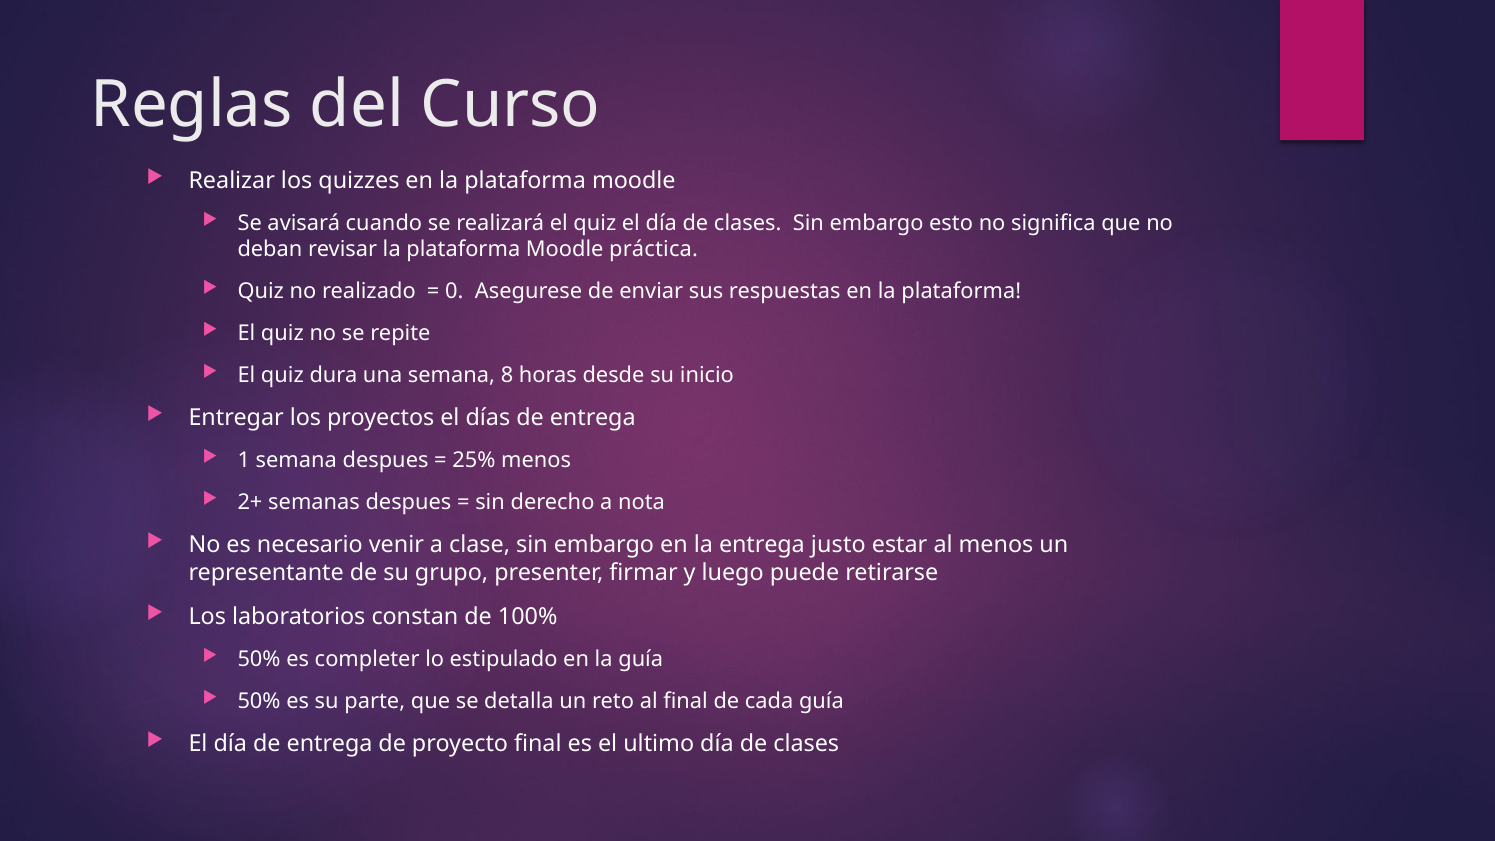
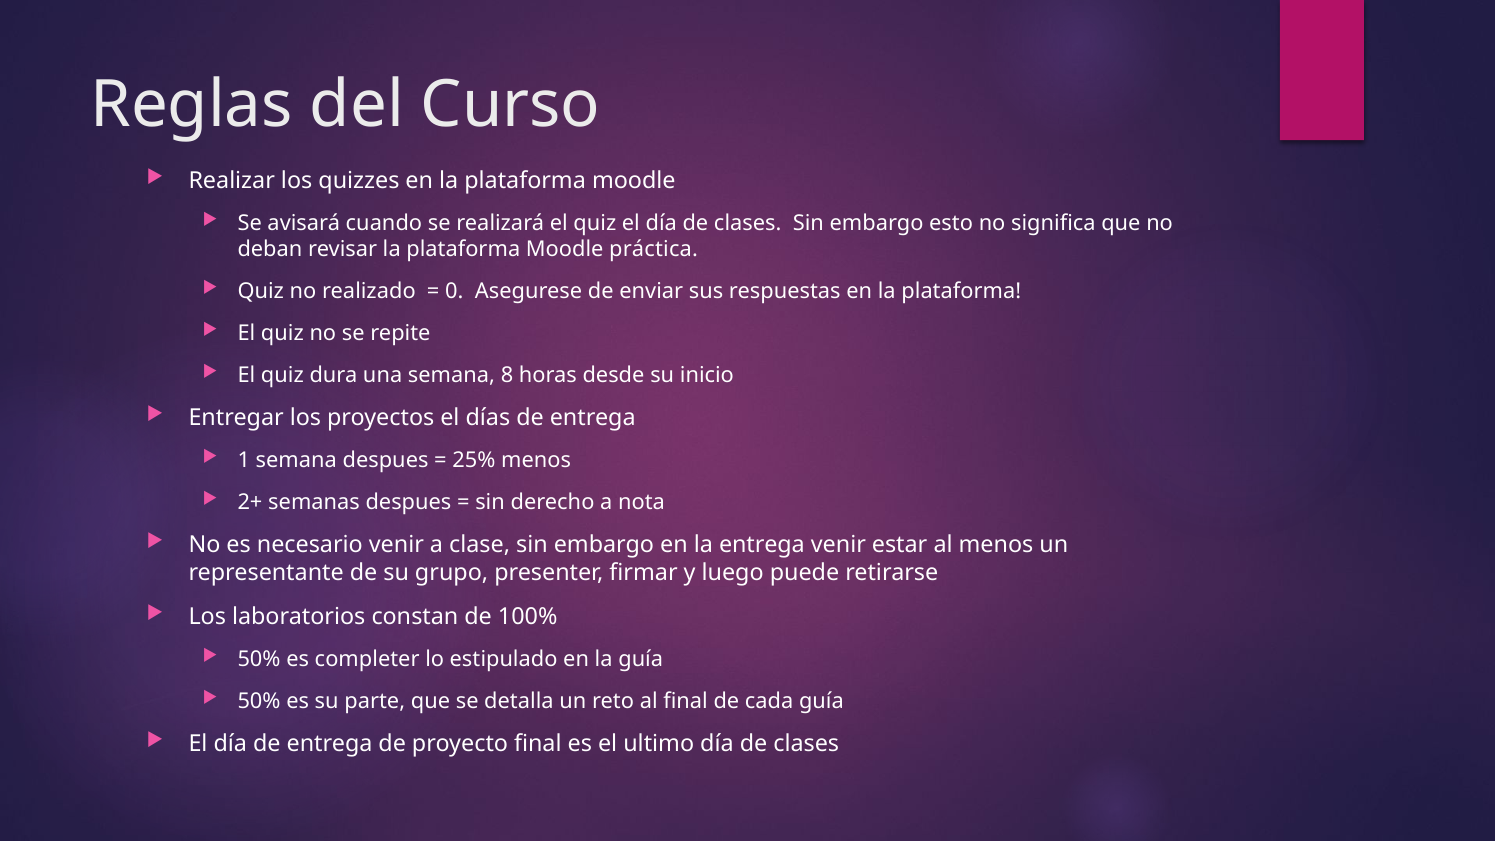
entrega justo: justo -> venir
